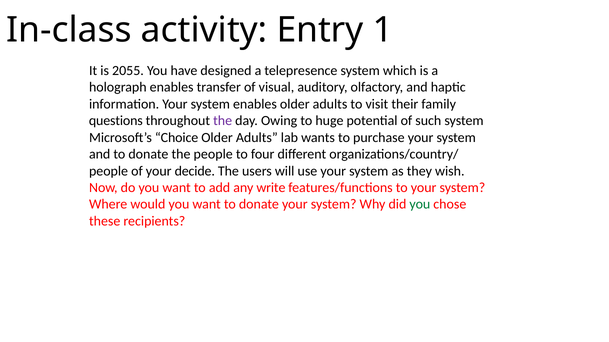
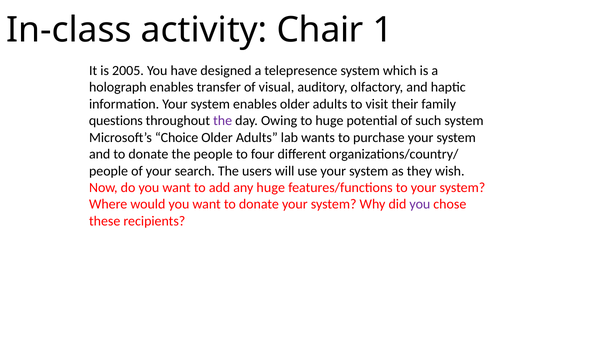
Entry: Entry -> Chair
2055: 2055 -> 2005
decide: decide -> search
any write: write -> huge
you at (420, 205) colour: green -> purple
